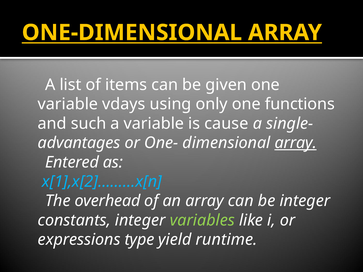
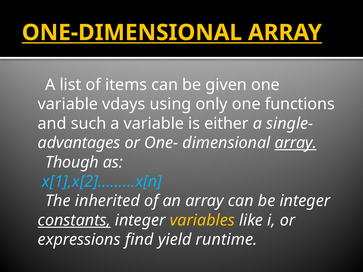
cause: cause -> either
Entered: Entered -> Though
overhead: overhead -> inherited
constants underline: none -> present
variables colour: light green -> yellow
type: type -> find
